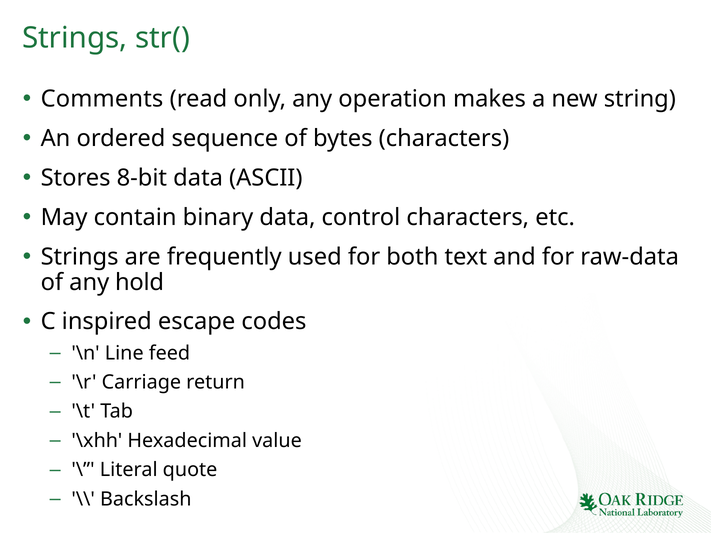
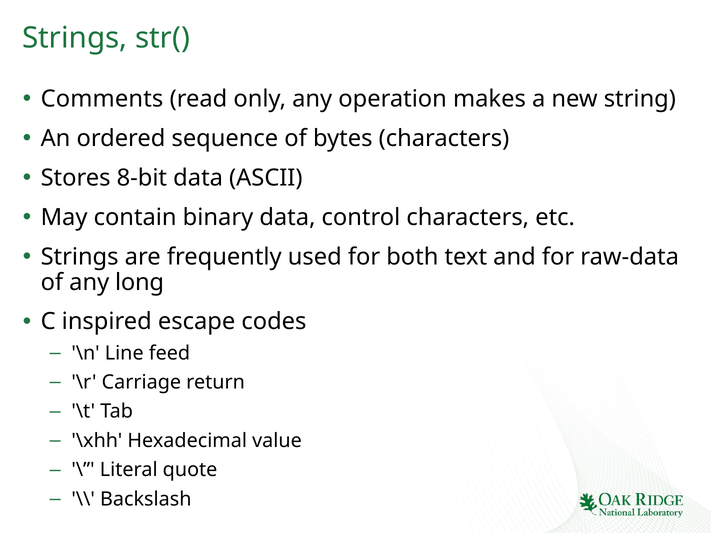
hold: hold -> long
